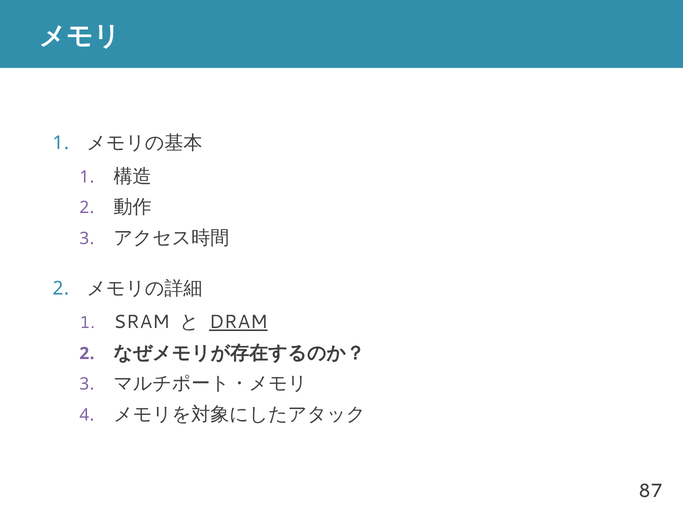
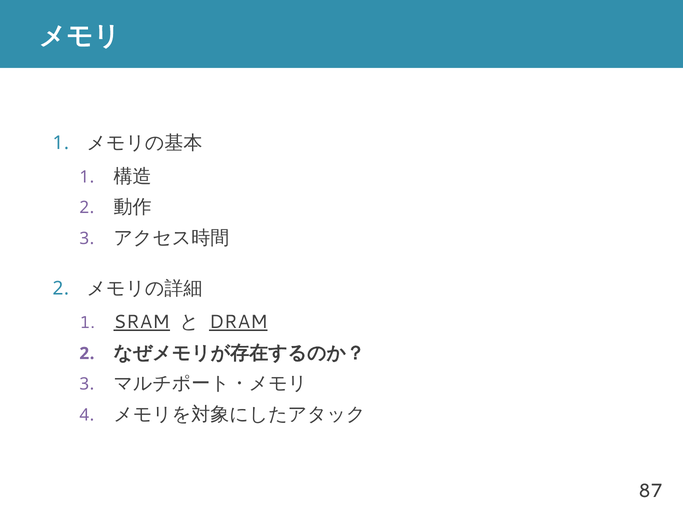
SRAM underline: none -> present
